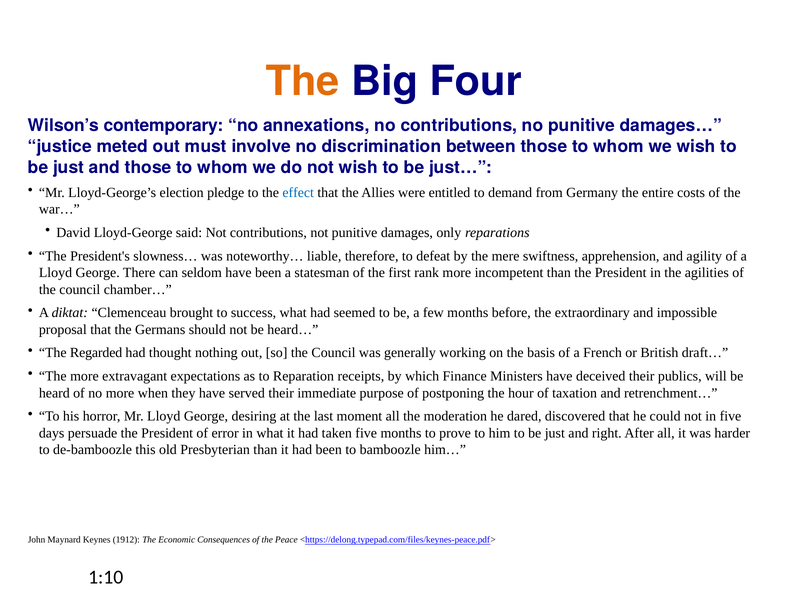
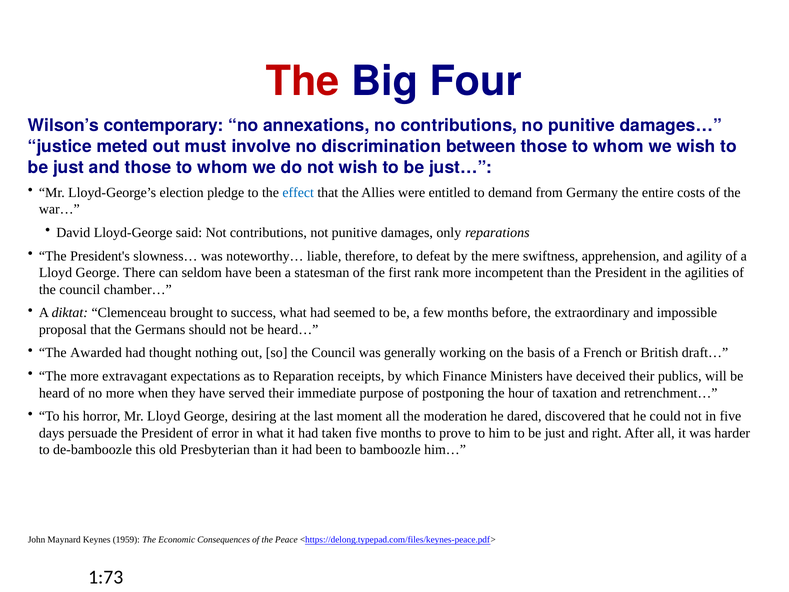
The at (303, 81) colour: orange -> red
Regarded: Regarded -> Awarded
1912: 1912 -> 1959
1:10: 1:10 -> 1:73
